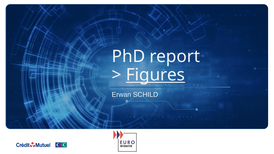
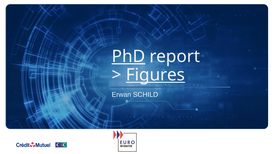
PhD underline: none -> present
